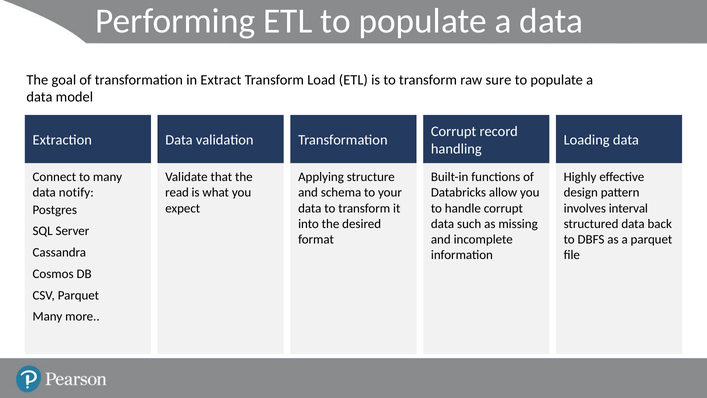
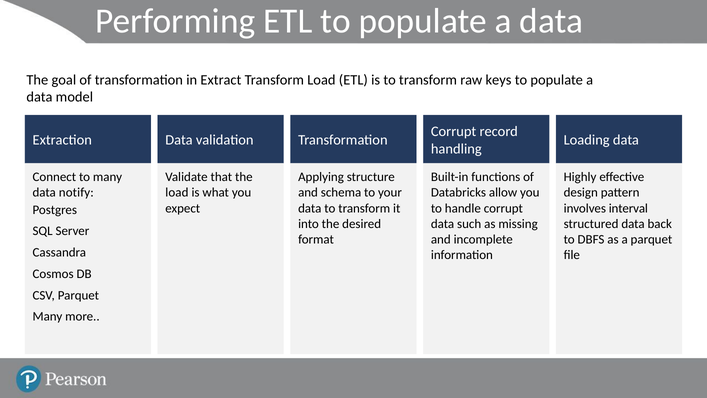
sure: sure -> keys
read at (177, 193): read -> load
